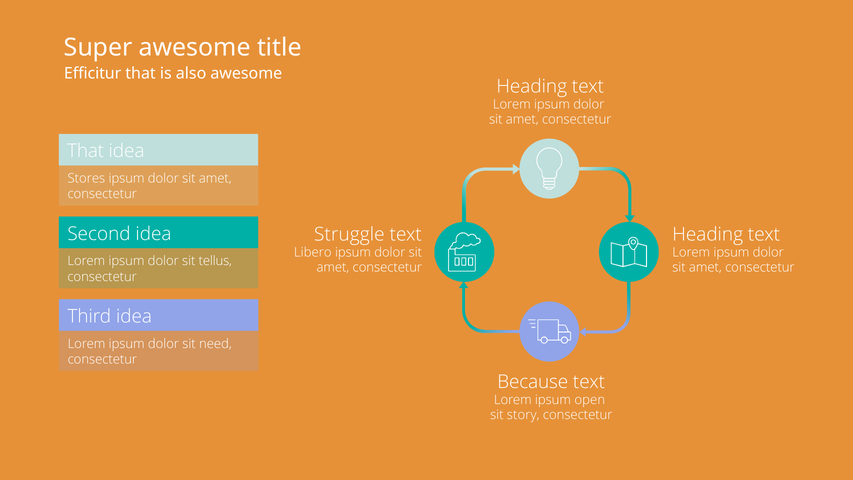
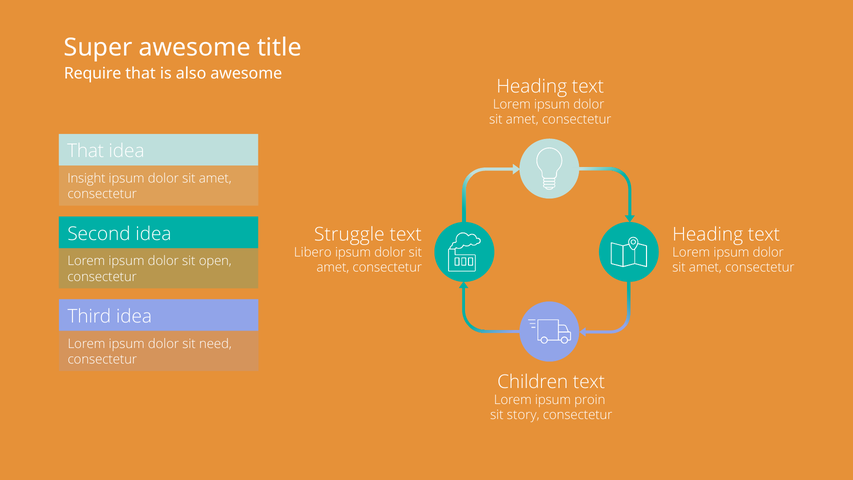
Efficitur: Efficitur -> Require
Stores: Stores -> Insight
tellus: tellus -> open
Because: Because -> Children
open: open -> proin
